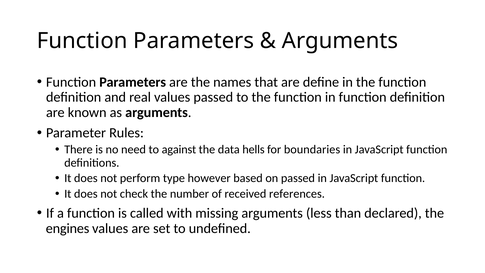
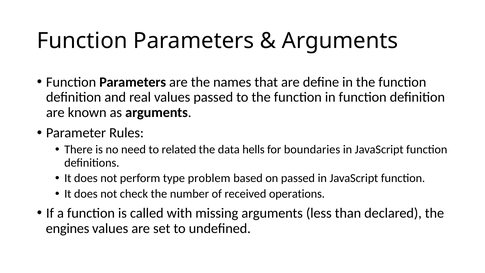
against: against -> related
however: however -> problem
references: references -> operations
